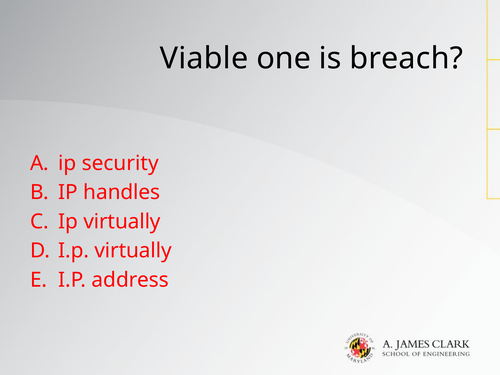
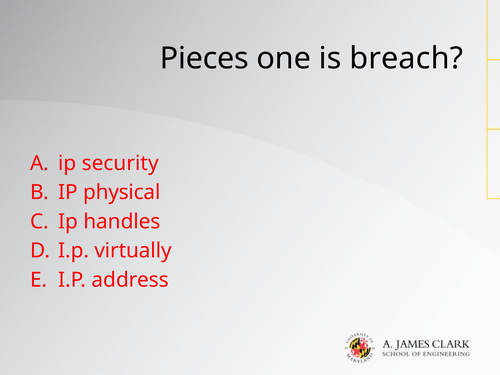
Viable: Viable -> Pieces
handles: handles -> physical
Ip virtually: virtually -> handles
